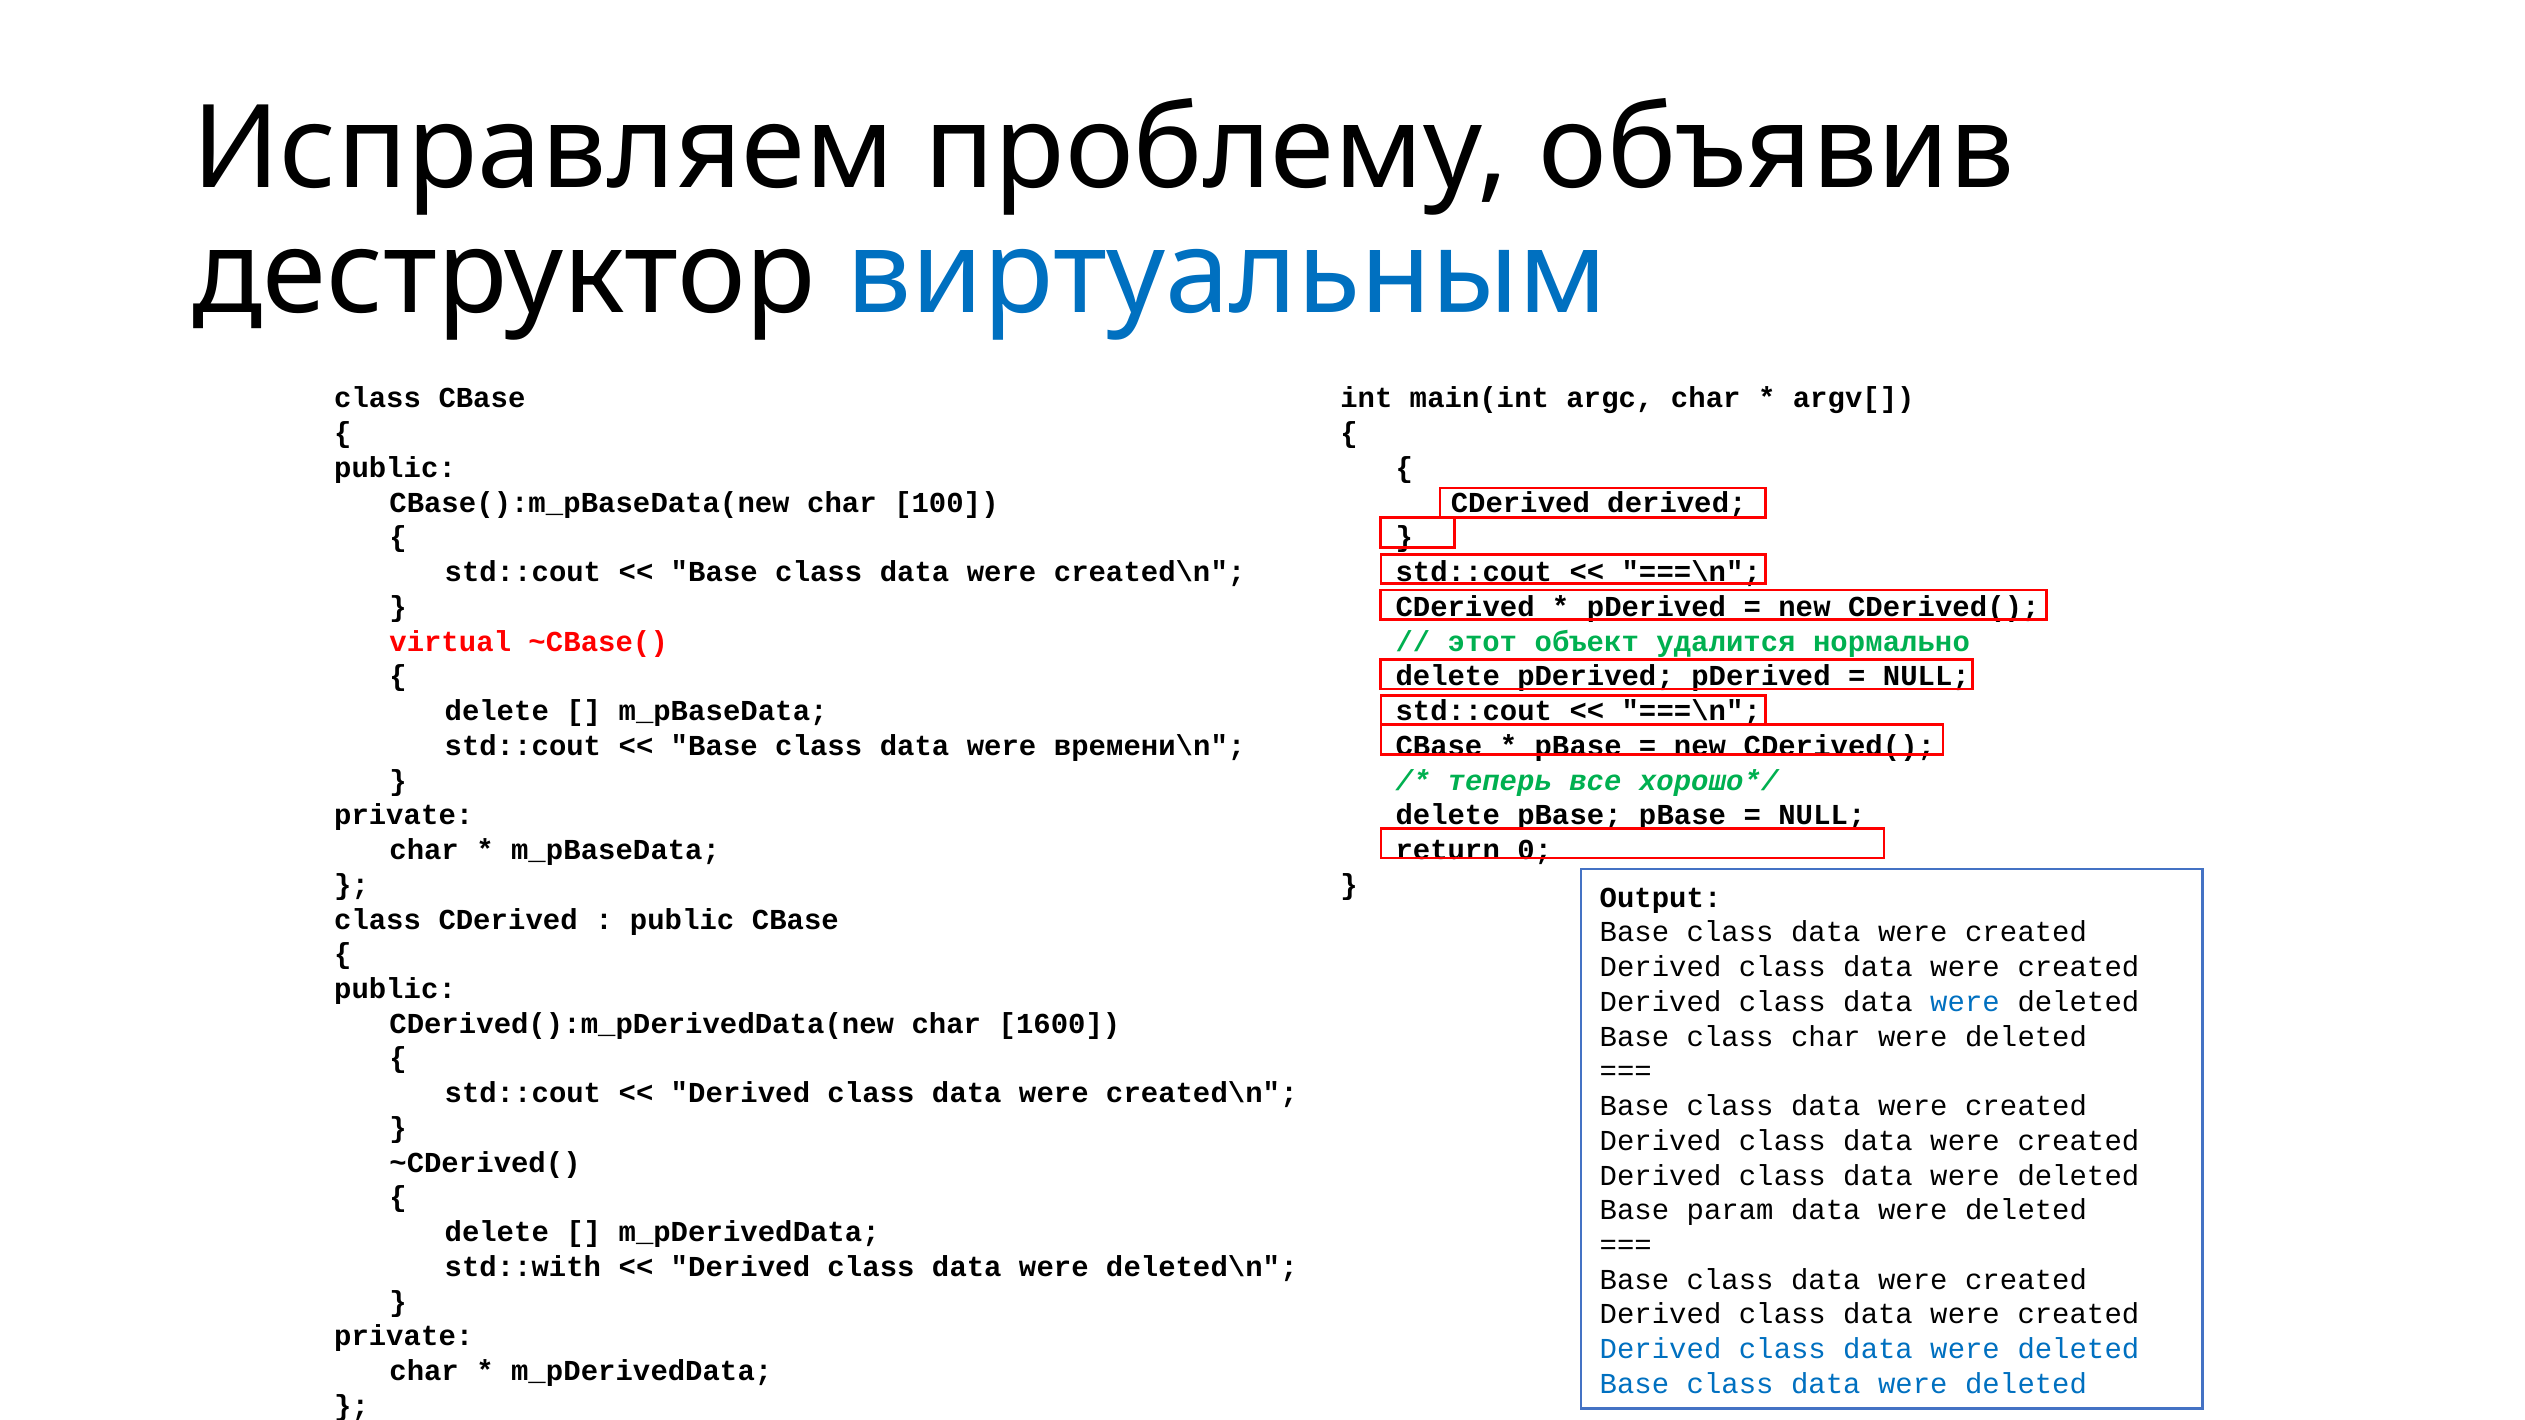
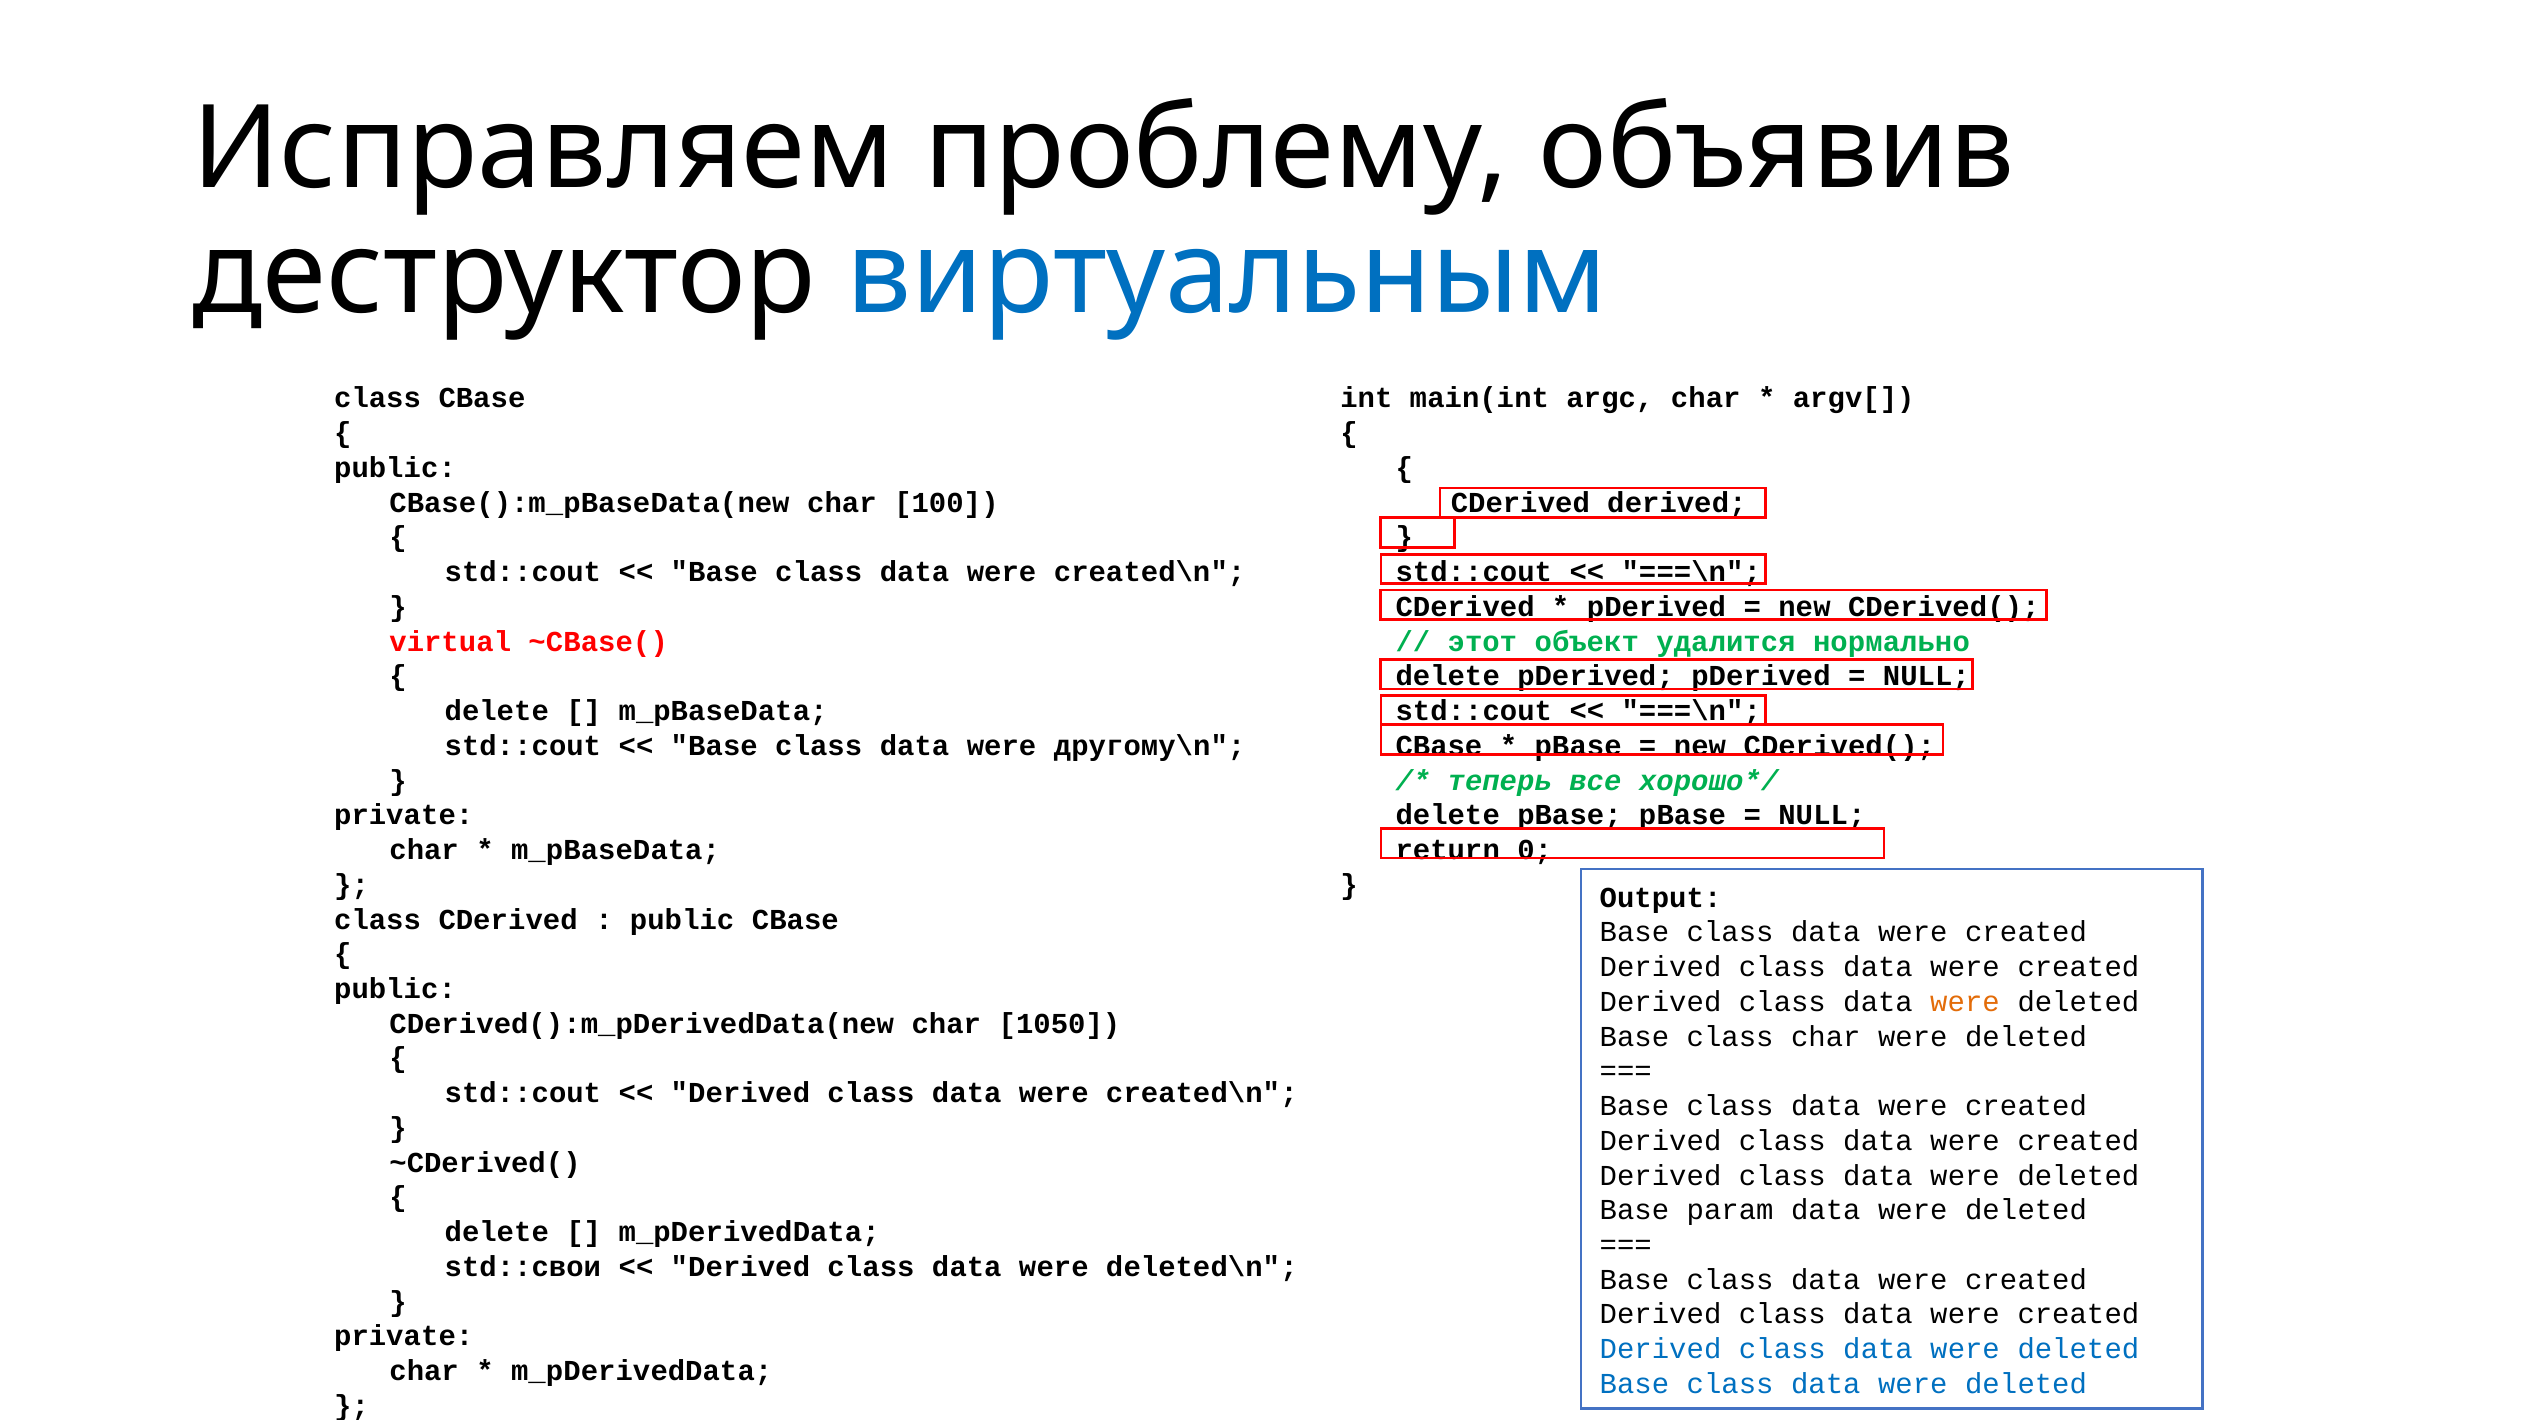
времени\n: времени\n -> другому\n
were at (1965, 1002) colour: blue -> orange
1600: 1600 -> 1050
std::with: std::with -> std::свои
